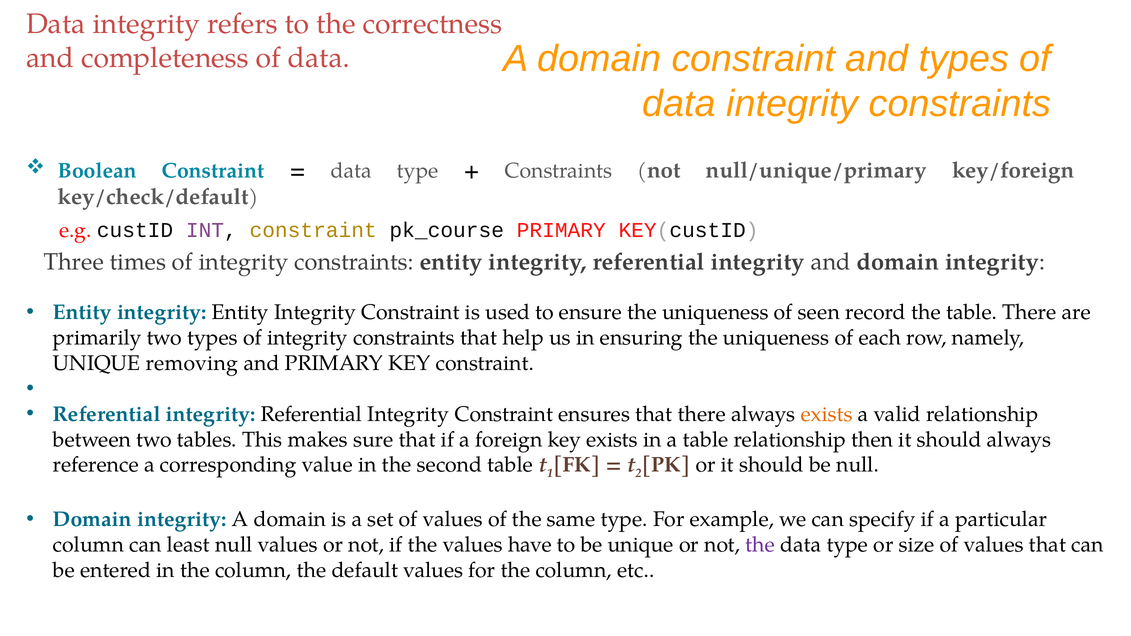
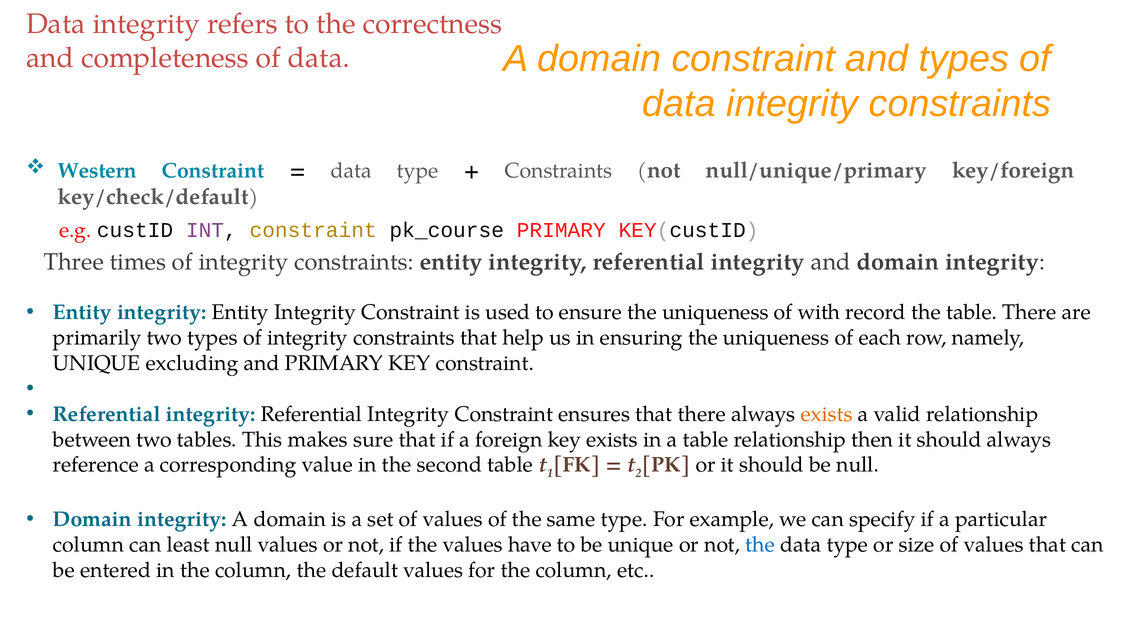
Boolean: Boolean -> Western
seen: seen -> with
removing: removing -> excluding
the at (760, 545) colour: purple -> blue
